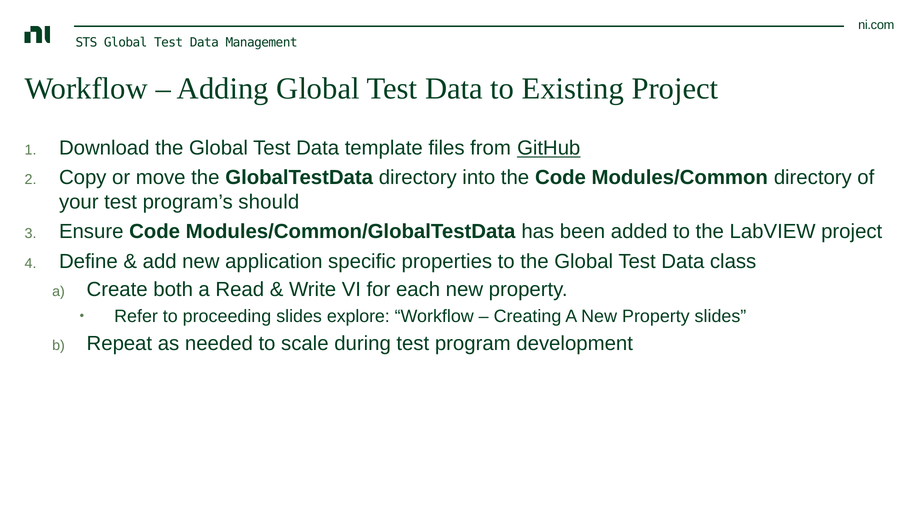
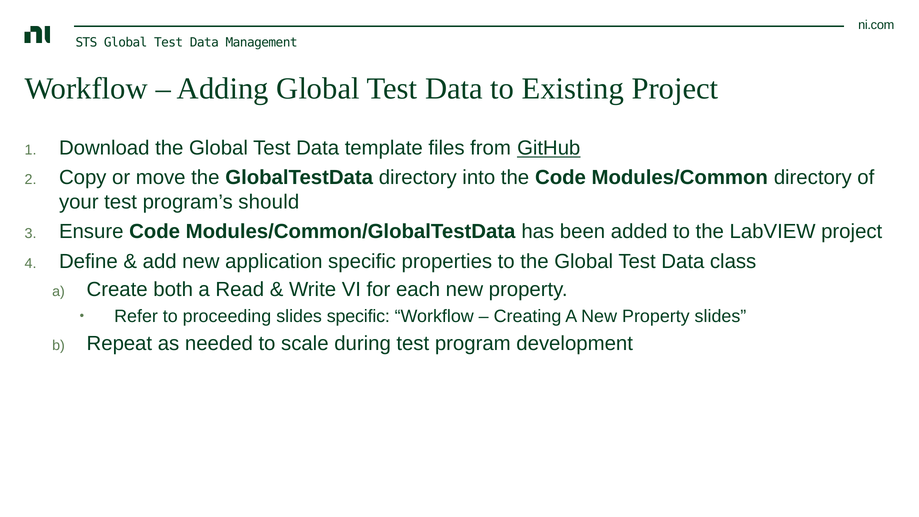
slides explore: explore -> specific
